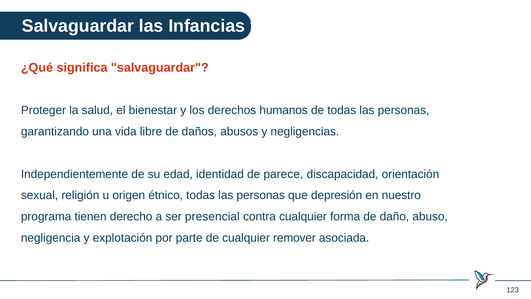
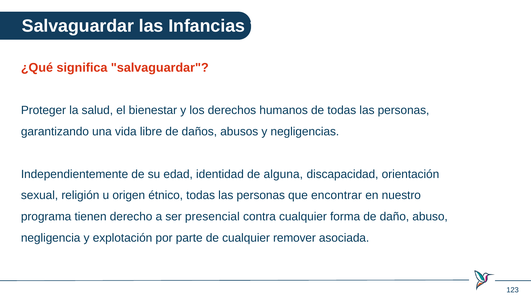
parece: parece -> alguna
depresión: depresión -> encontrar
